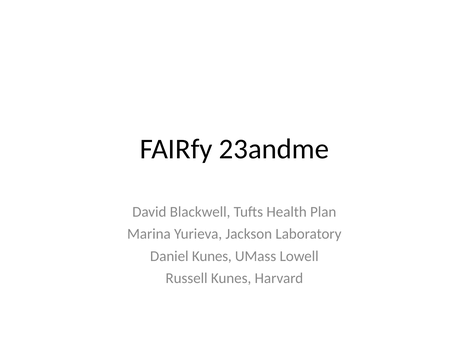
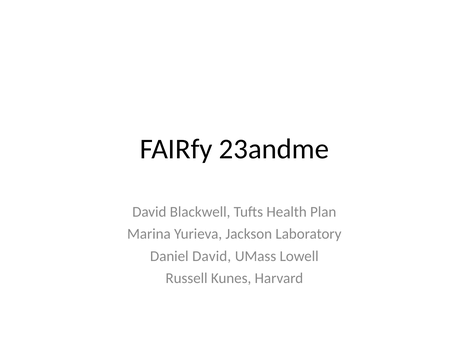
Daniel Kunes: Kunes -> David
